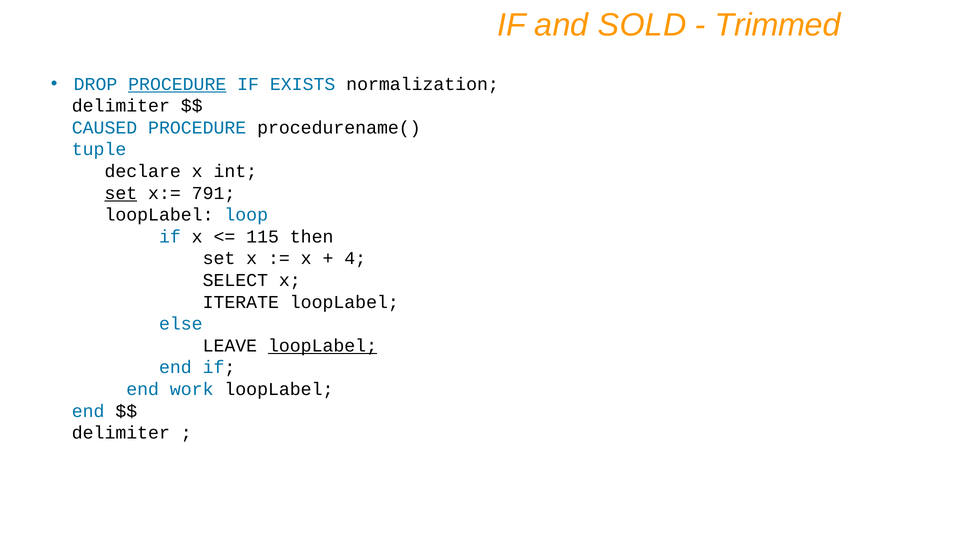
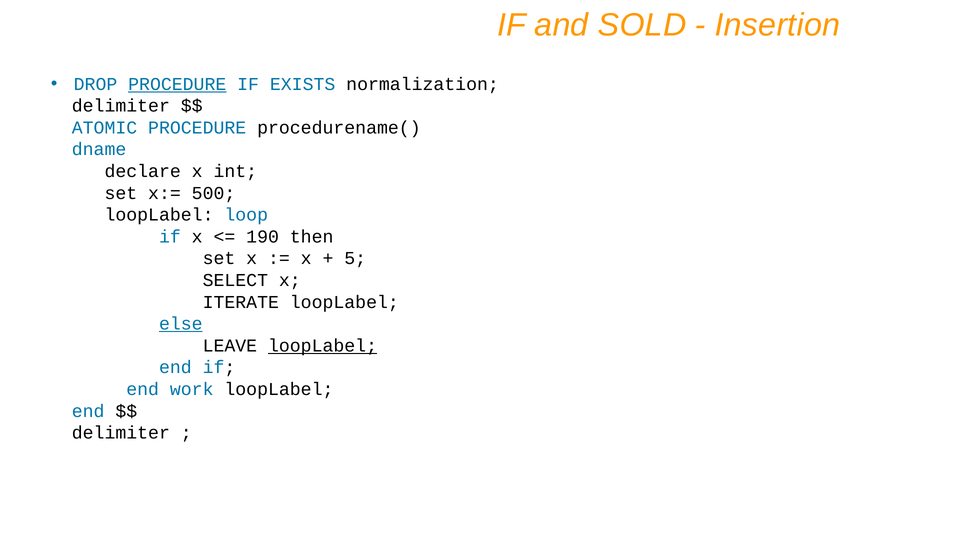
Trimmed: Trimmed -> Insertion
CAUSED: CAUSED -> ATOMIC
tuple: tuple -> dname
set at (121, 193) underline: present -> none
791: 791 -> 500
115: 115 -> 190
4: 4 -> 5
else underline: none -> present
